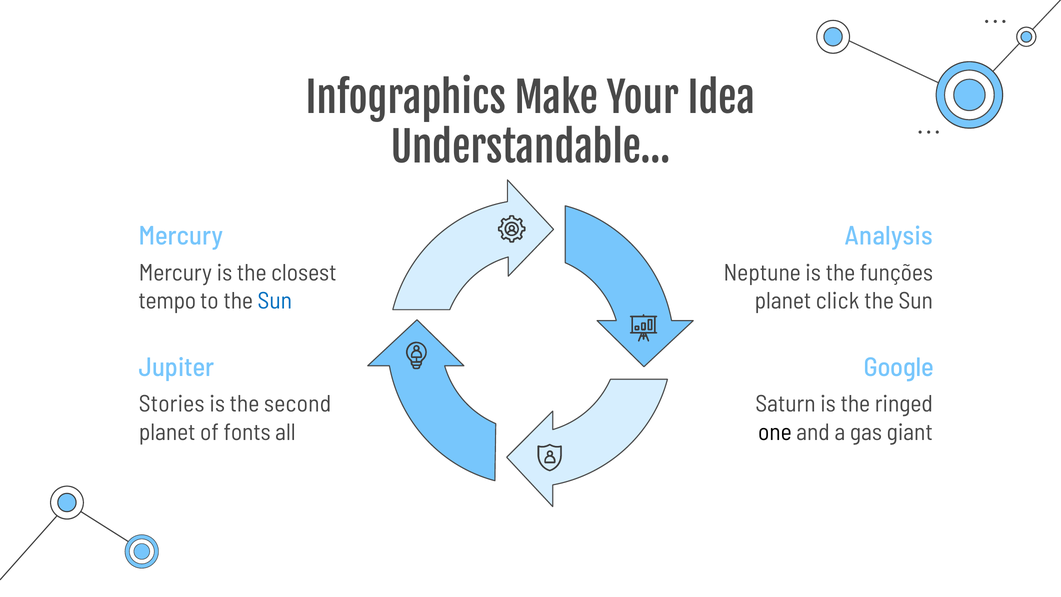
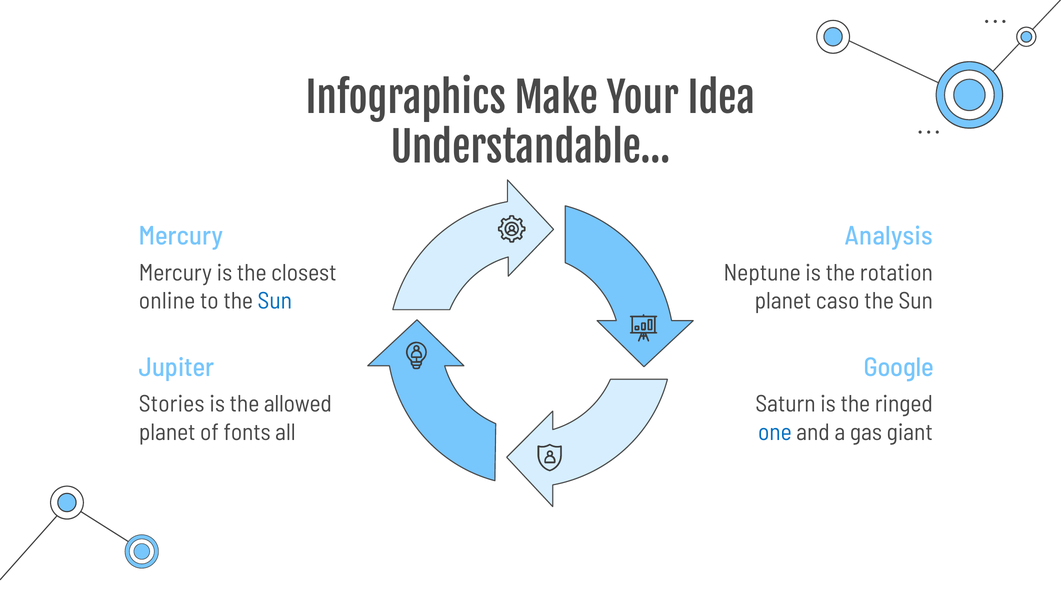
funções: funções -> rotation
tempo: tempo -> online
click: click -> caso
second: second -> allowed
one colour: black -> blue
